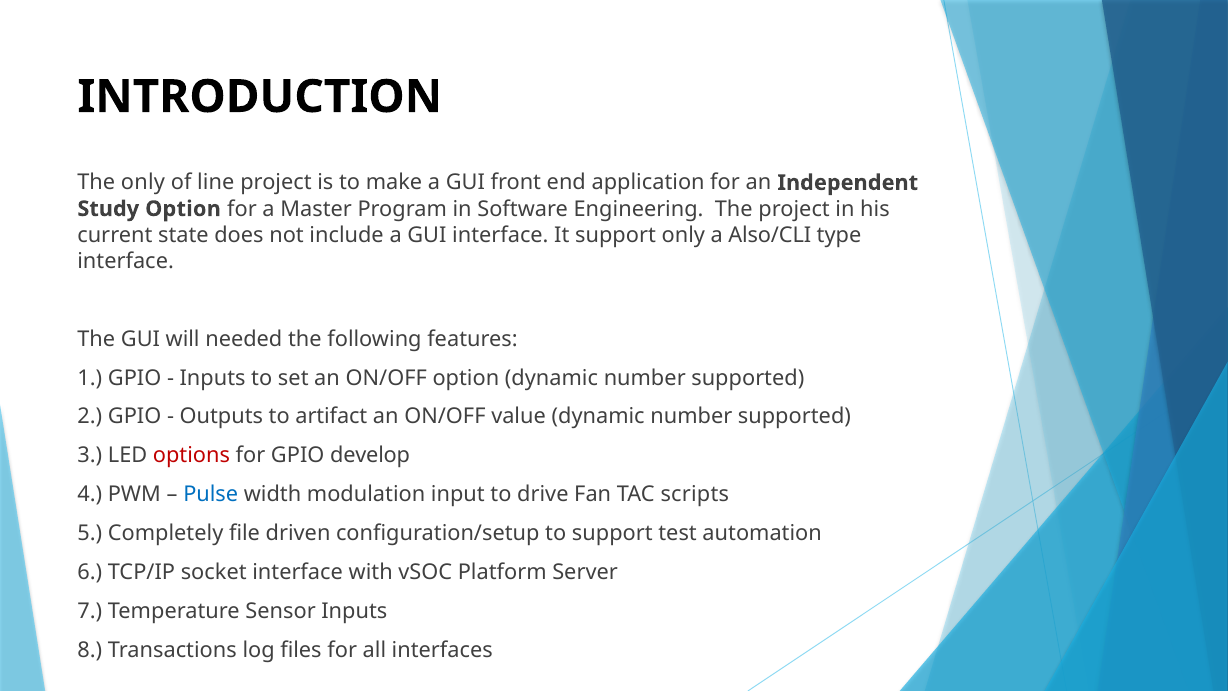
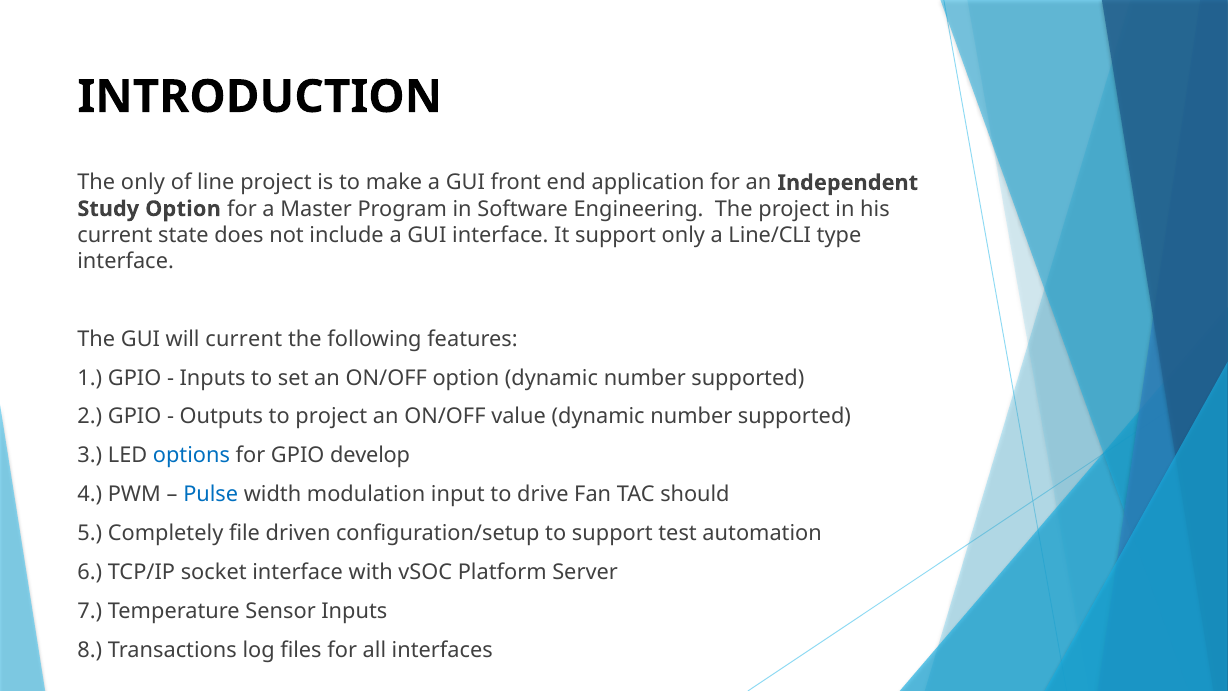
Also/CLI: Also/CLI -> Line/CLI
will needed: needed -> current
to artifact: artifact -> project
options colour: red -> blue
scripts: scripts -> should
